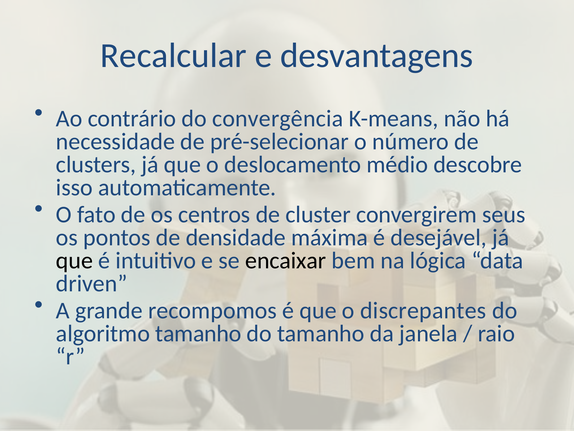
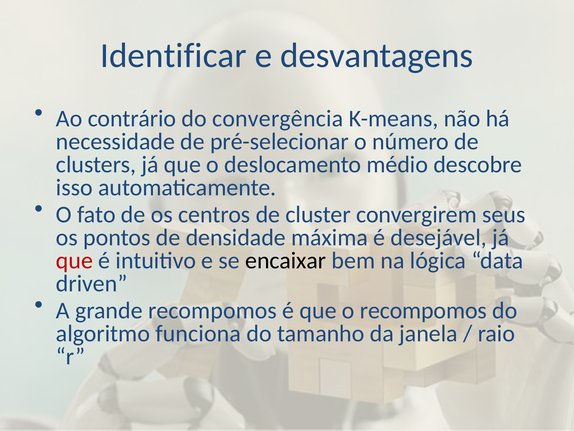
Recalcular: Recalcular -> Identificar
que at (74, 260) colour: black -> red
o discrepantes: discrepantes -> recompomos
algoritmo tamanho: tamanho -> funciona
